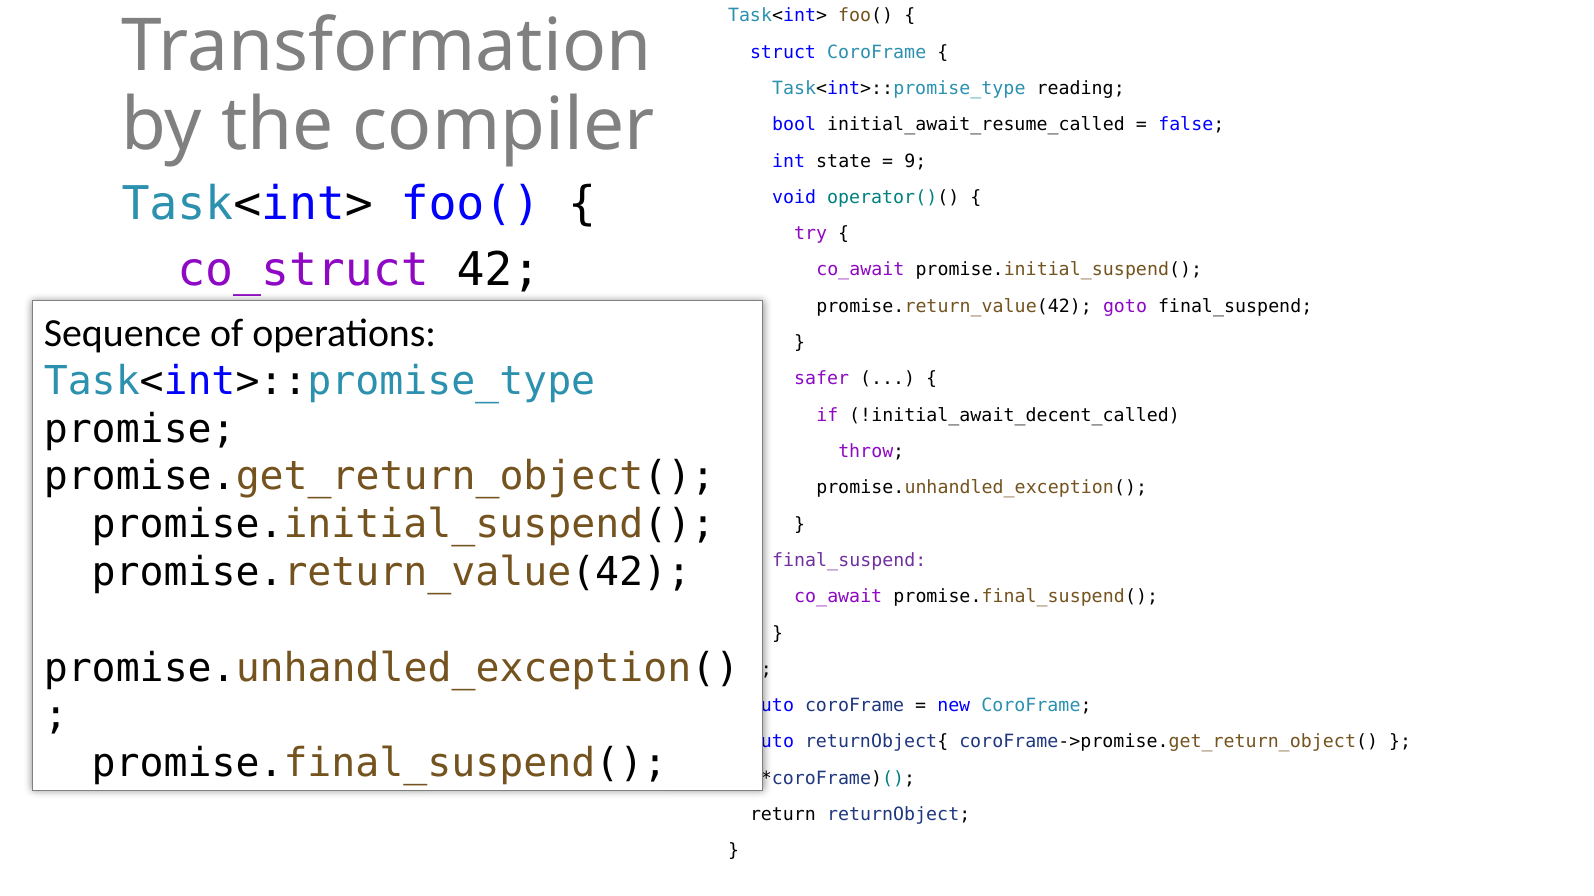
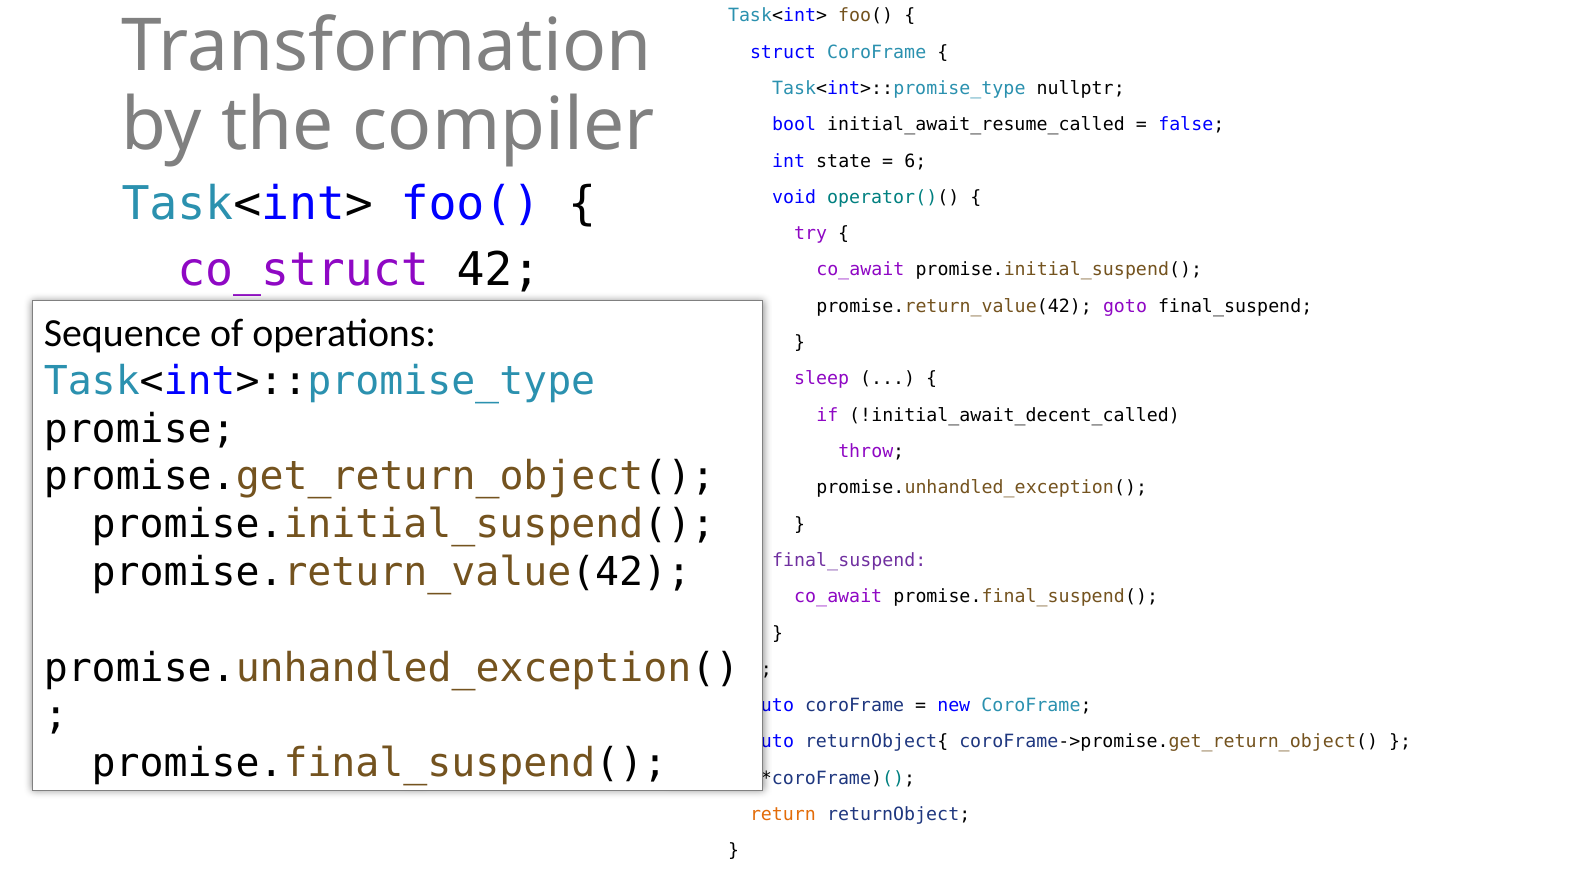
reading: reading -> nullptr
9: 9 -> 6
safer: safer -> sleep
return colour: black -> orange
